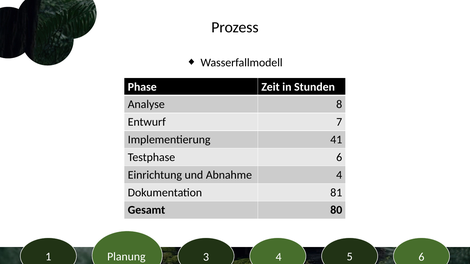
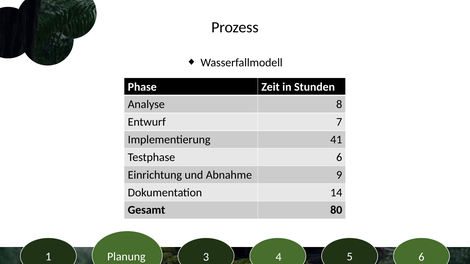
Abnahme 4: 4 -> 9
81: 81 -> 14
